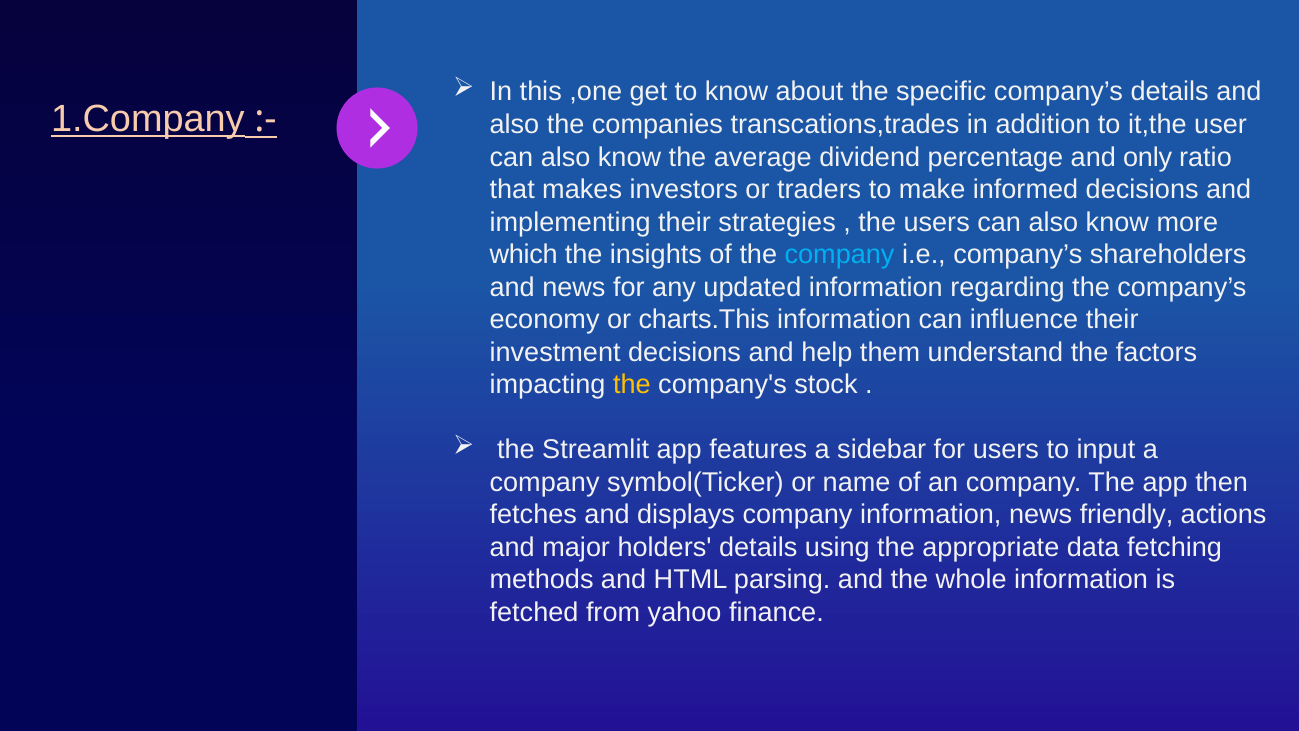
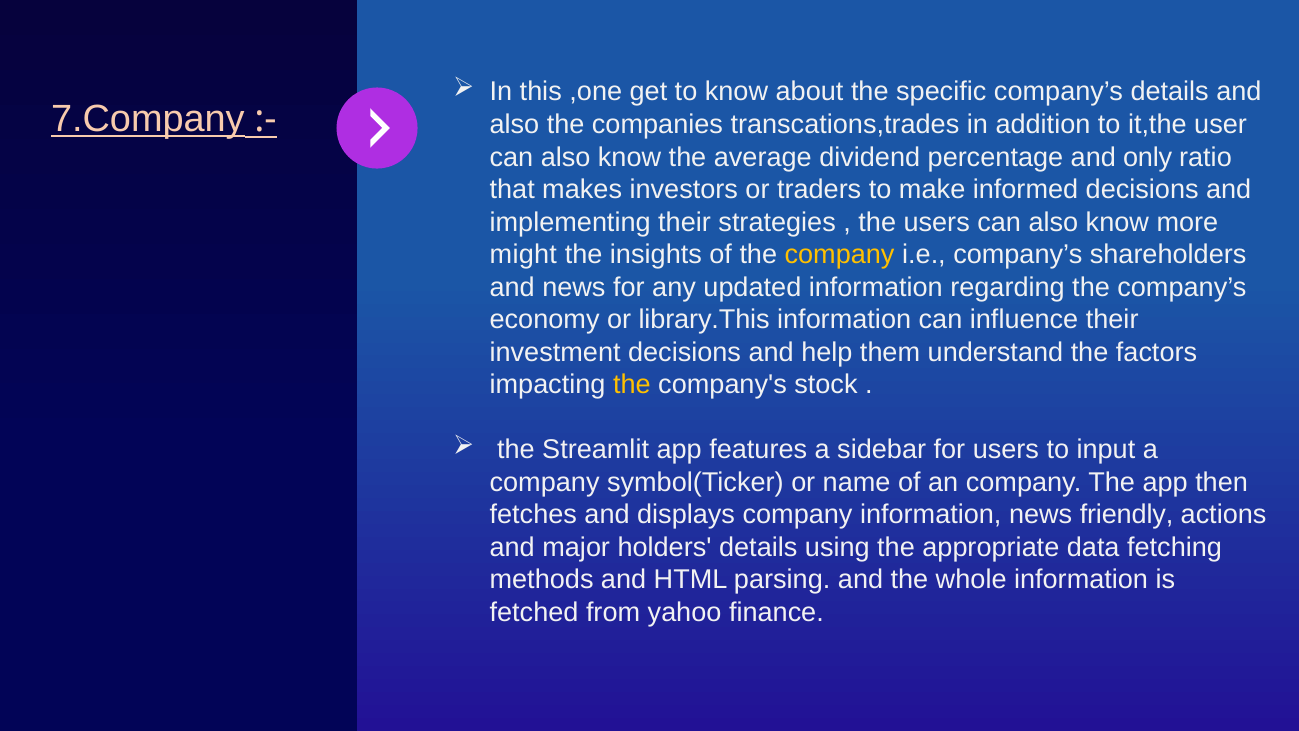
1.Company: 1.Company -> 7.Company
which: which -> might
company at (840, 254) colour: light blue -> yellow
charts.This: charts.This -> library.This
